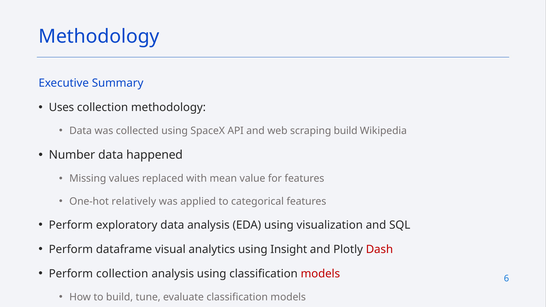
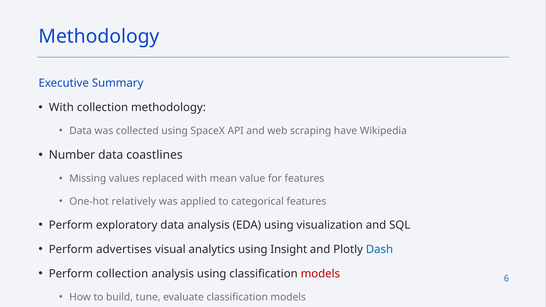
Uses at (61, 108): Uses -> With
scraping build: build -> have
happened: happened -> coastlines
dataframe: dataframe -> advertises
Dash colour: red -> blue
